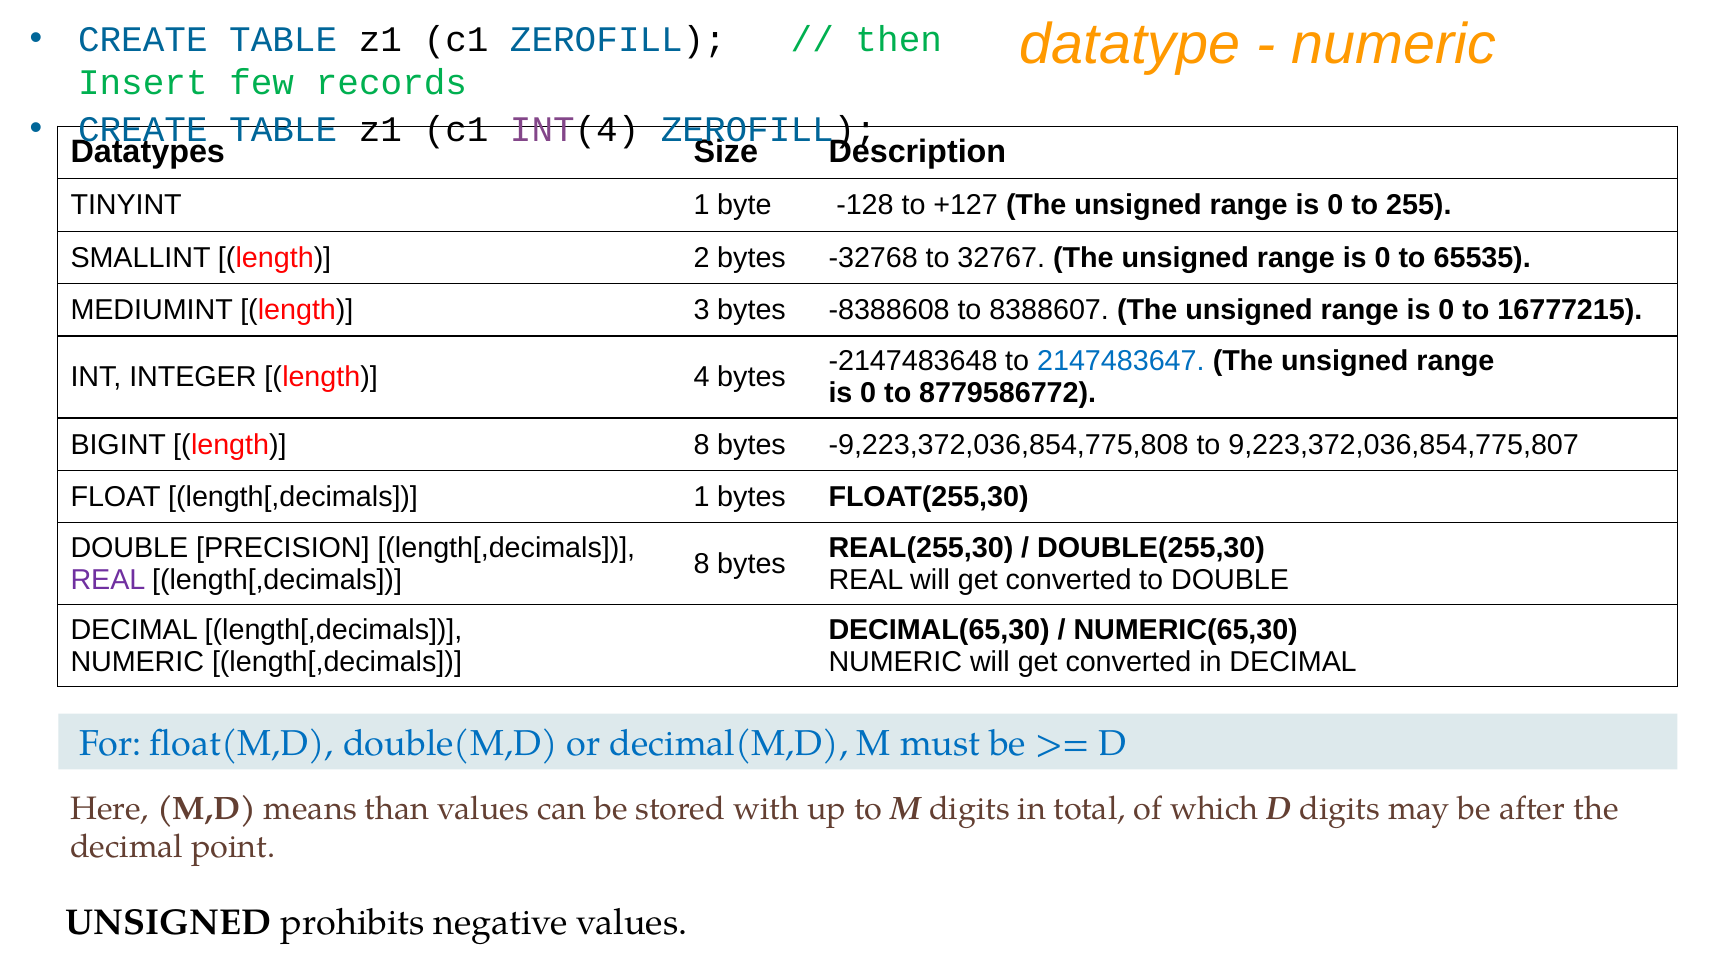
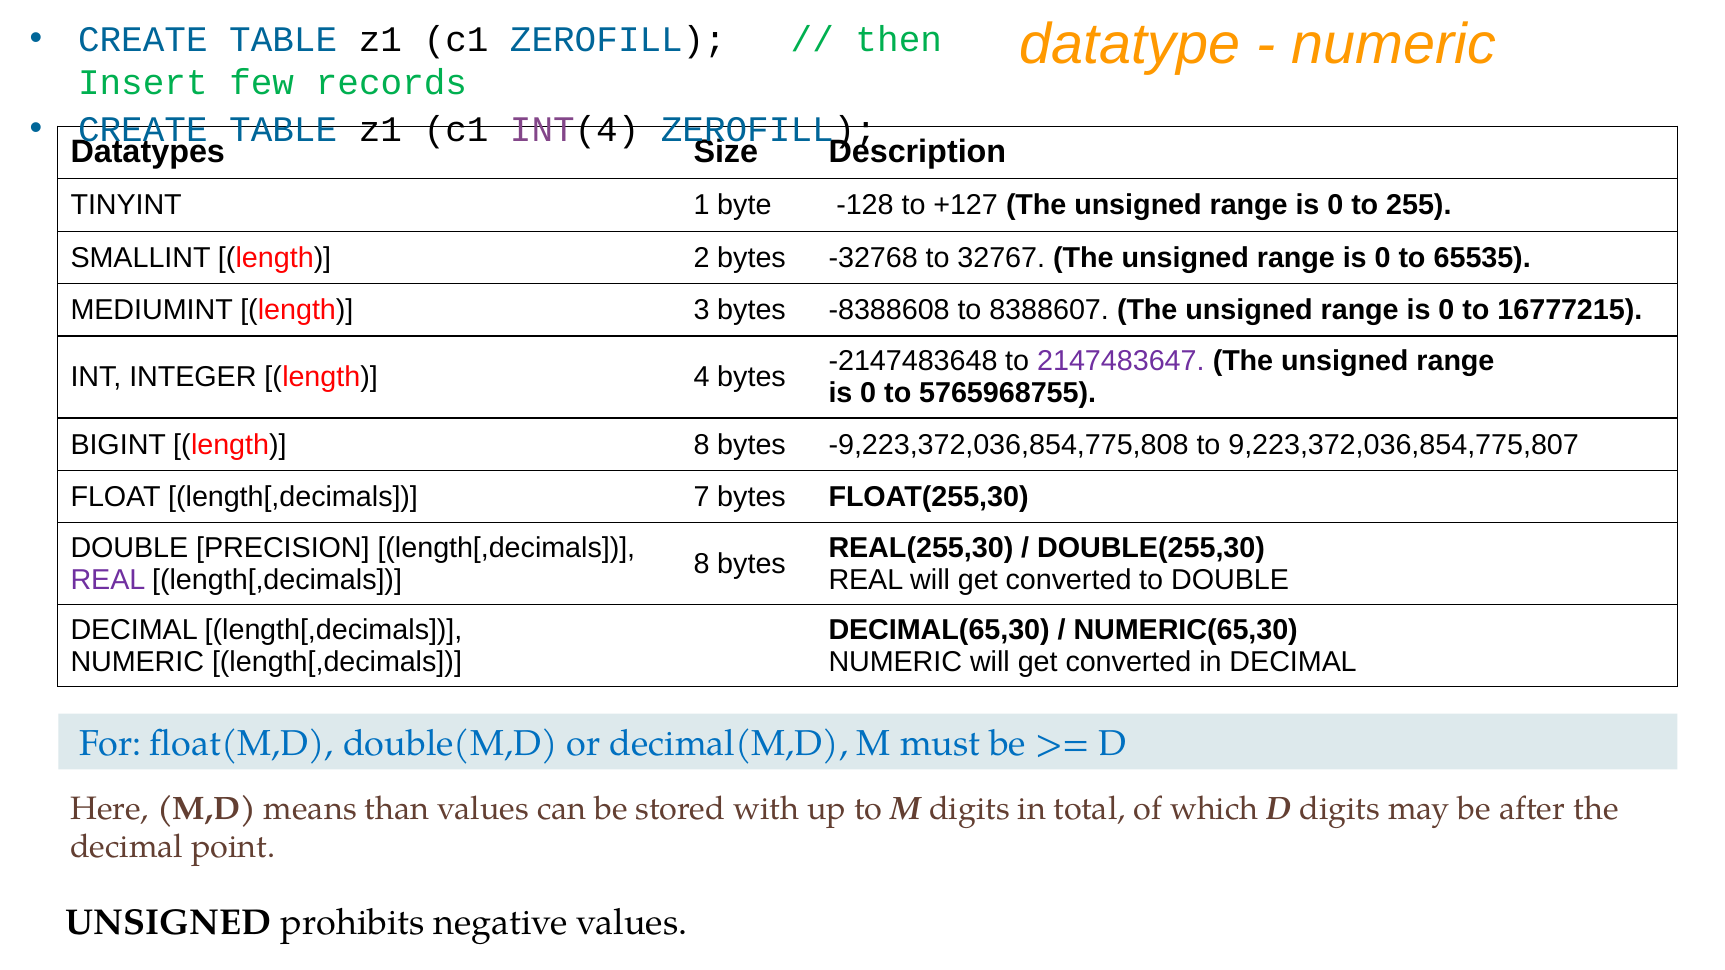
2147483647 colour: blue -> purple
8779586772: 8779586772 -> 5765968755
length[,decimals 1: 1 -> 7
